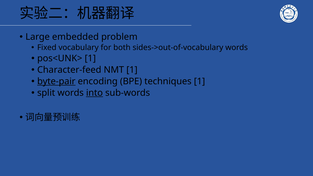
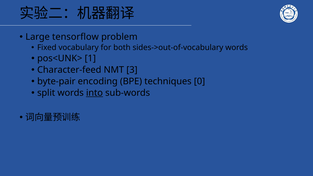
embedded: embedded -> tensorflow
NMT 1: 1 -> 3
byte-pair underline: present -> none
techniques 1: 1 -> 0
